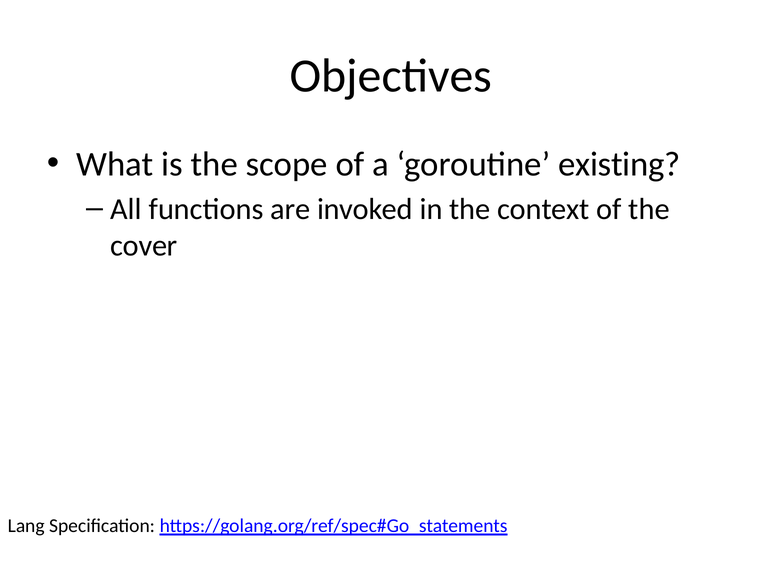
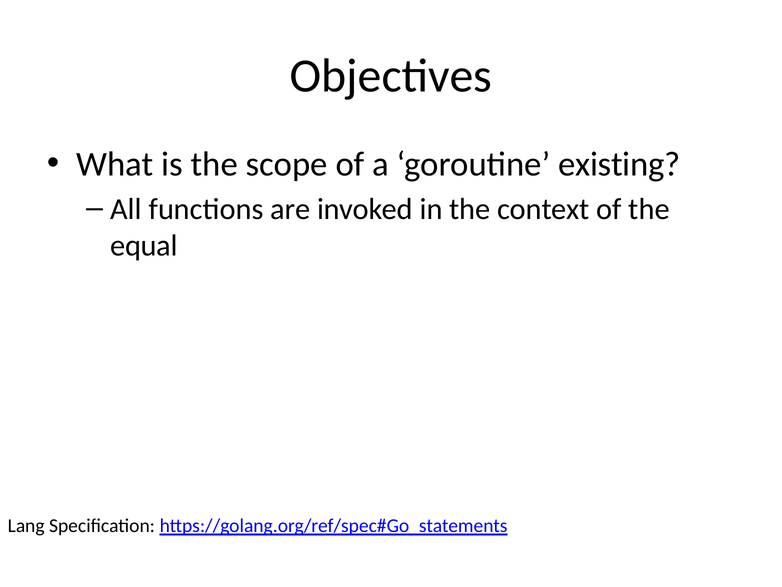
cover: cover -> equal
